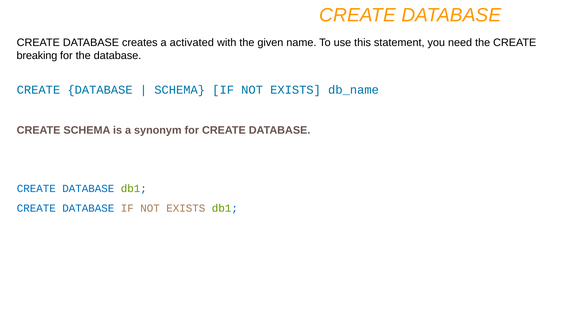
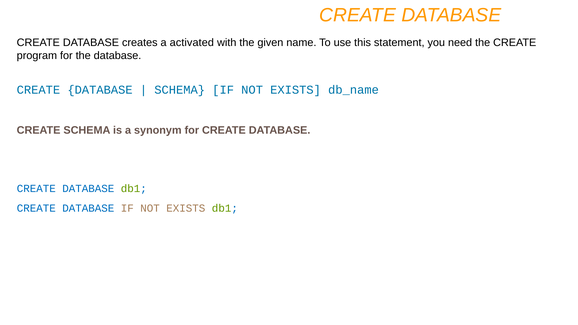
breaking: breaking -> program
